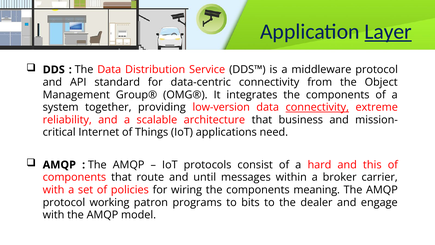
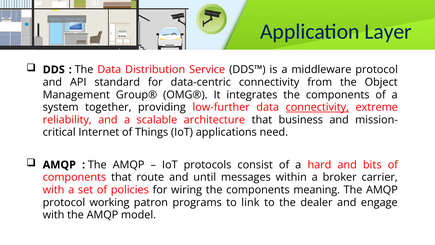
Layer underline: present -> none
low-version: low-version -> low-further
this: this -> bits
bits: bits -> link
